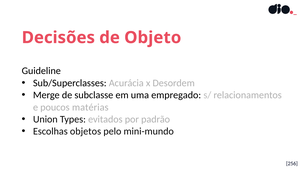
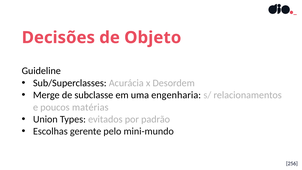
empregado: empregado -> engenharia
objetos: objetos -> gerente
